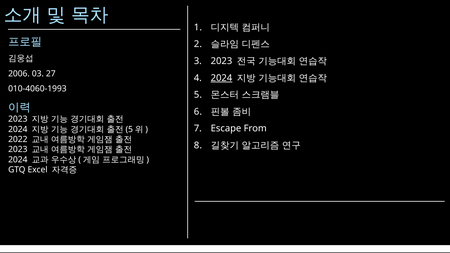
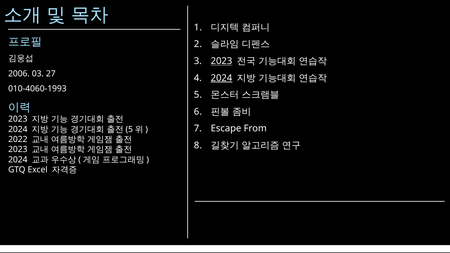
2023 at (221, 61) underline: none -> present
